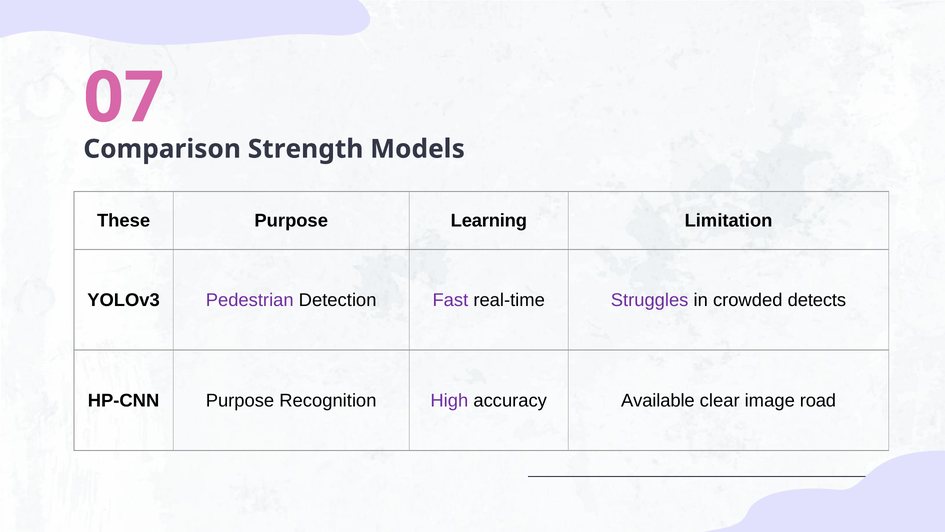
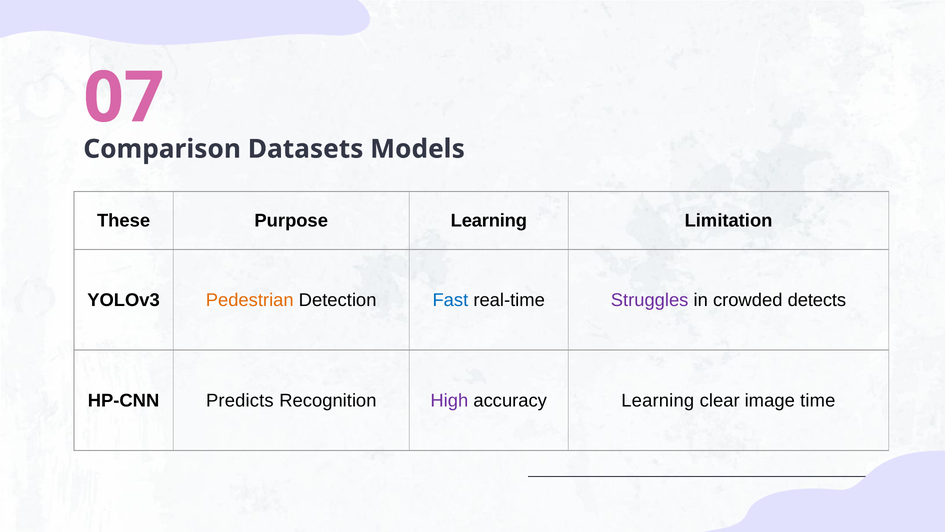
Strength: Strength -> Datasets
Pedestrian colour: purple -> orange
Fast colour: purple -> blue
HP-CNN Purpose: Purpose -> Predicts
accuracy Available: Available -> Learning
road: road -> time
